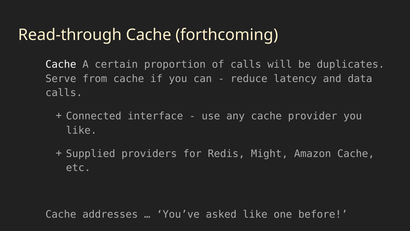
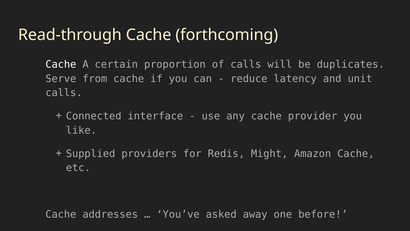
data: data -> unit
asked like: like -> away
